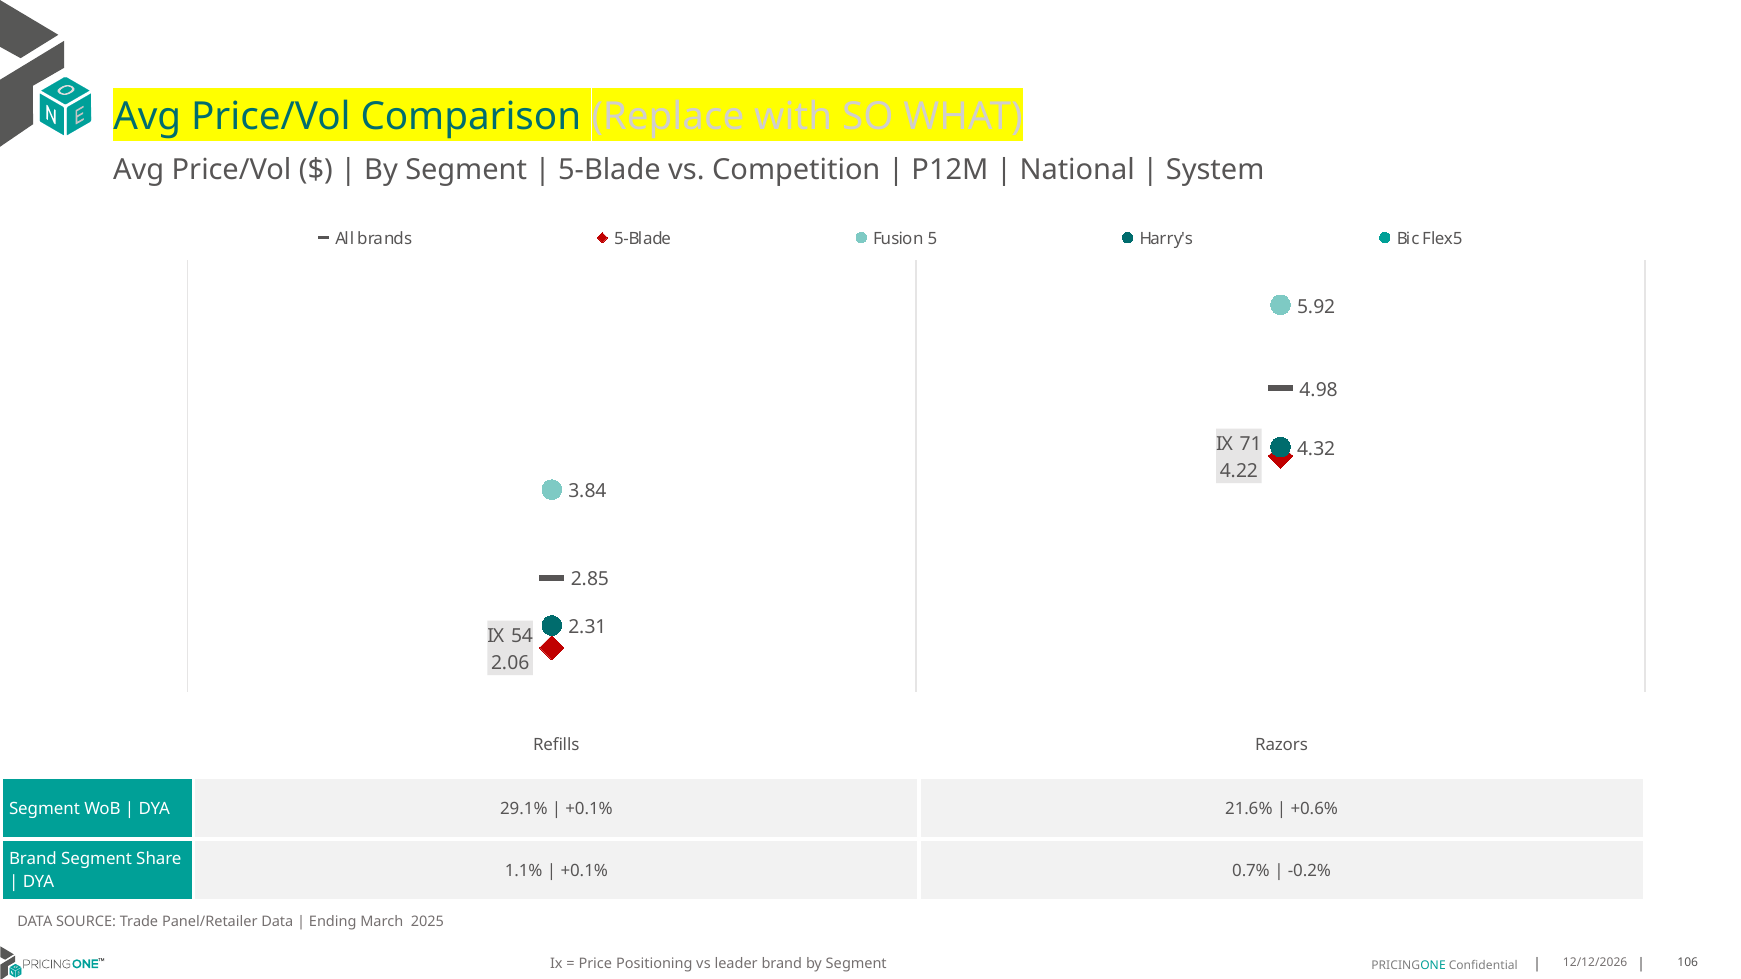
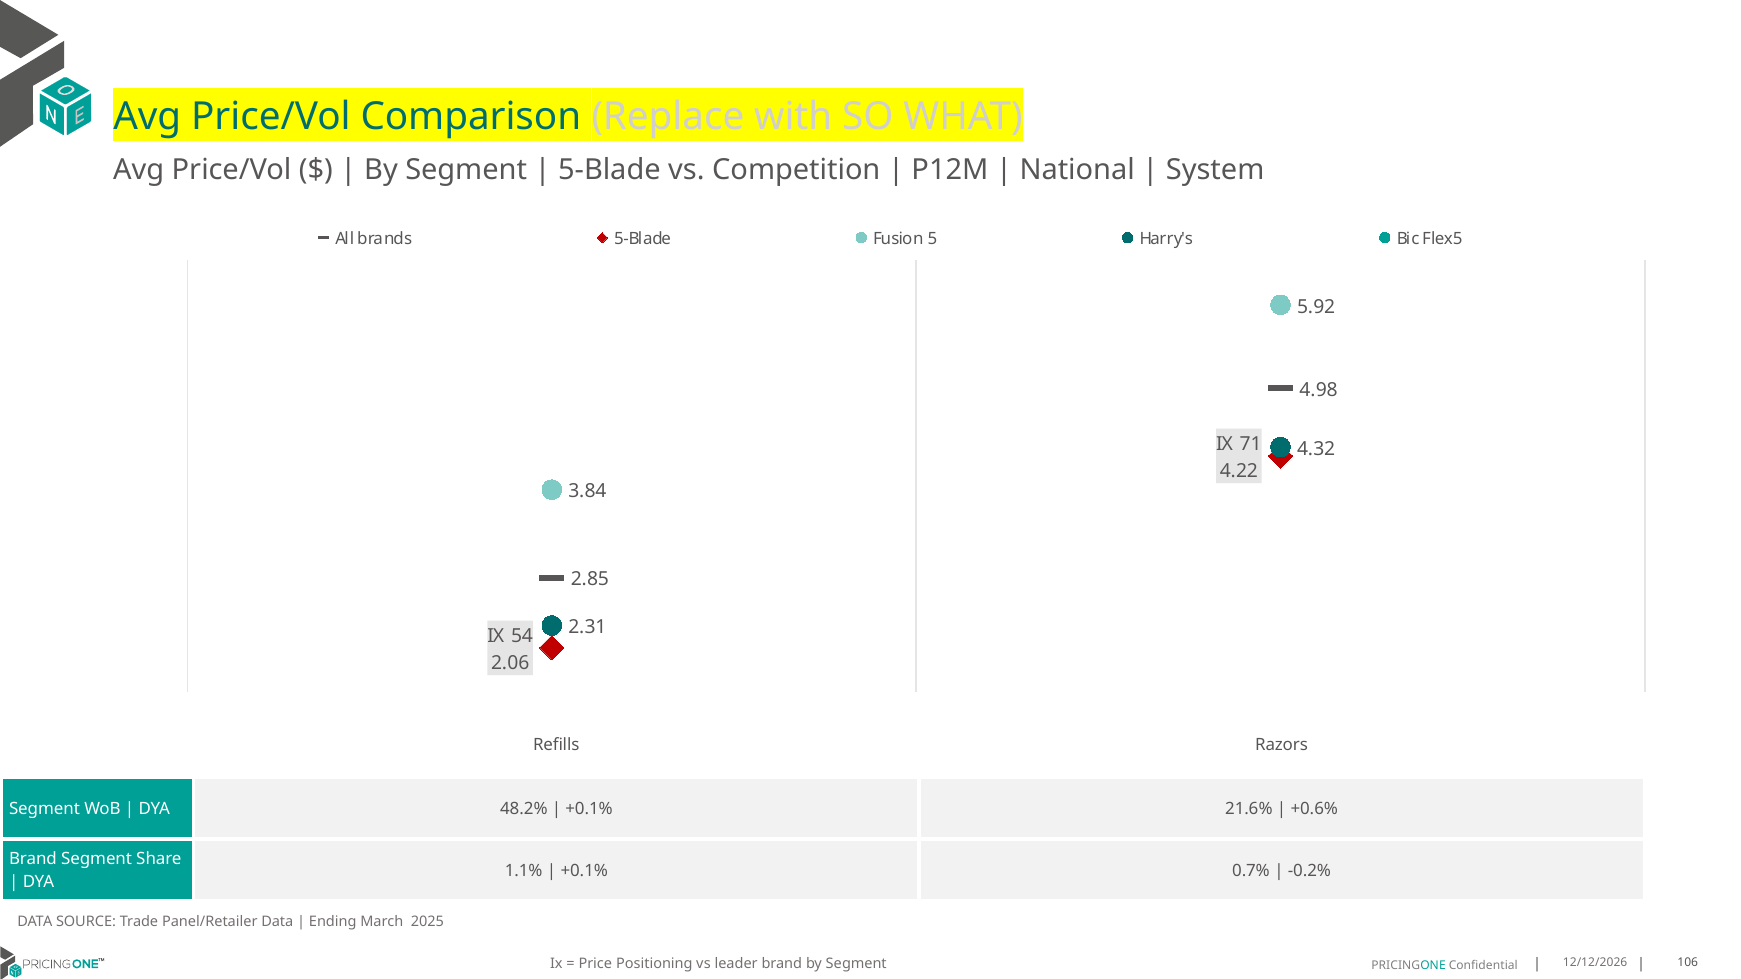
29.1%: 29.1% -> 48.2%
